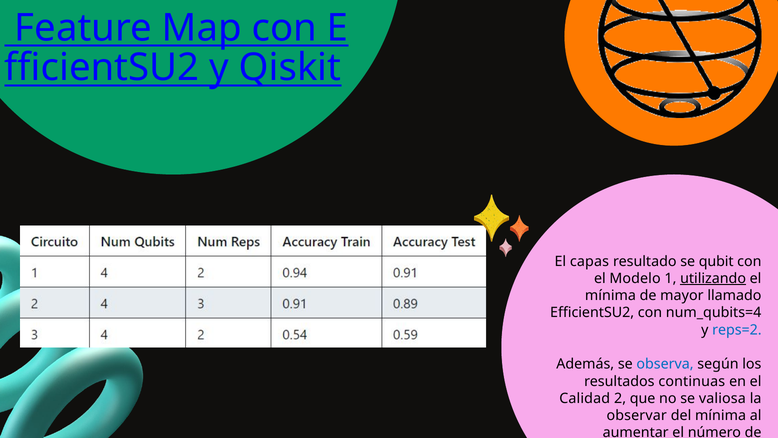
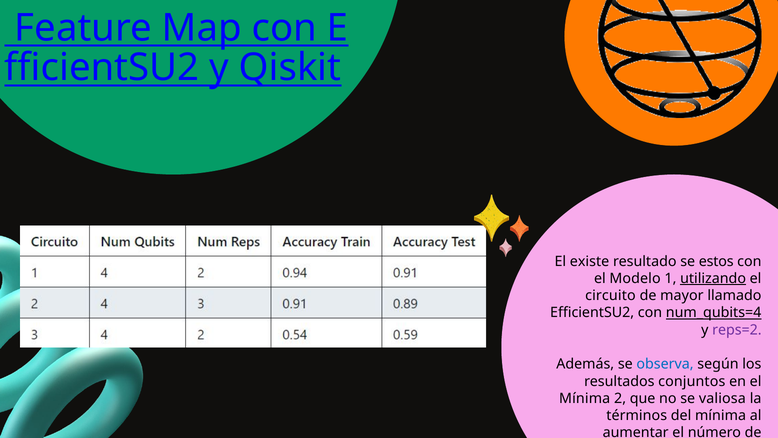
capas: capas -> existe
qubit: qubit -> estos
mínima at (610, 295): mínima -> circuito
num_qubits=4 underline: none -> present
reps=2 colour: blue -> purple
continuas: continuas -> conjuntos
Calidad at (585, 398): Calidad -> Mínima
observar: observar -> términos
